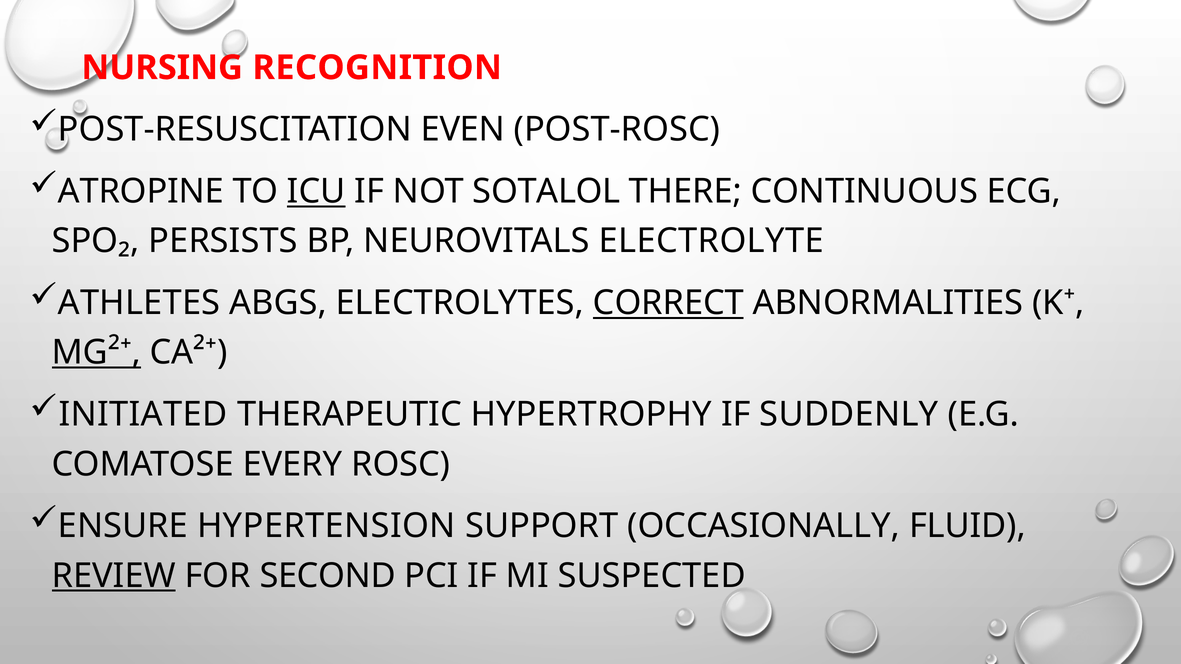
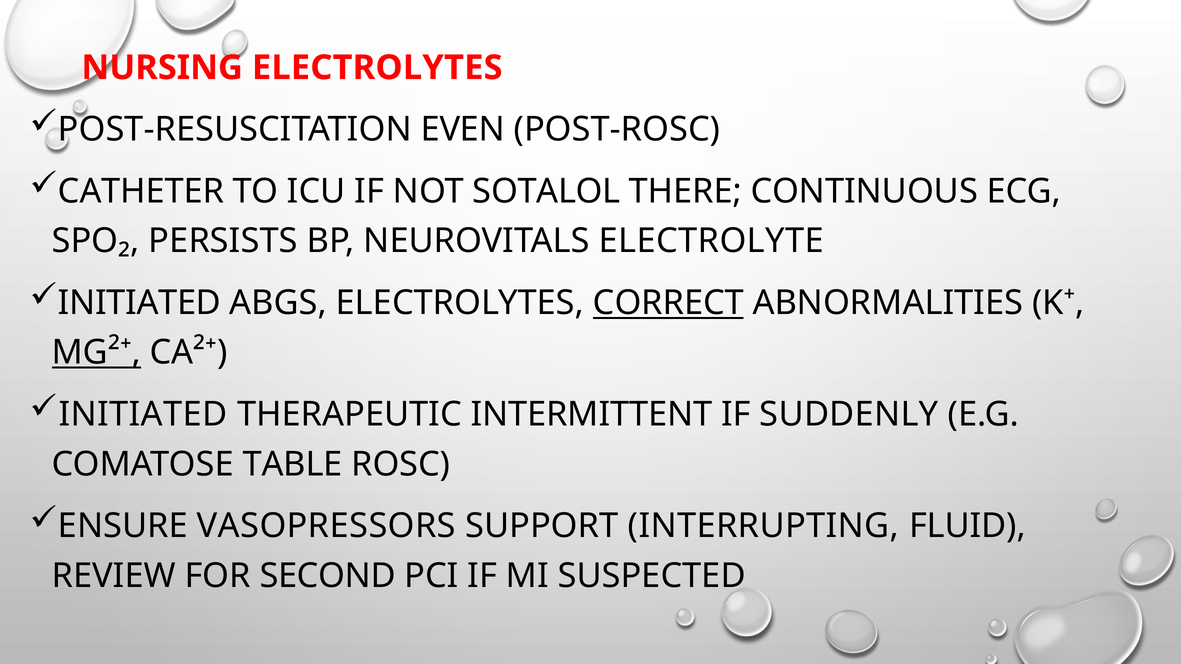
NURSING RECOGNITION: RECOGNITION -> ELECTROLYTES
ATROPINE: ATROPINE -> CATHETER
ICU underline: present -> none
ATHLETES at (139, 303): ATHLETES -> INITIATED
HYPERTROPHY: HYPERTROPHY -> INTERMITTENT
EVERY: EVERY -> TABLE
HYPERTENSION: HYPERTENSION -> VASOPRESSORS
OCCASIONALLY: OCCASIONALLY -> INTERRUPTING
REVIEW underline: present -> none
